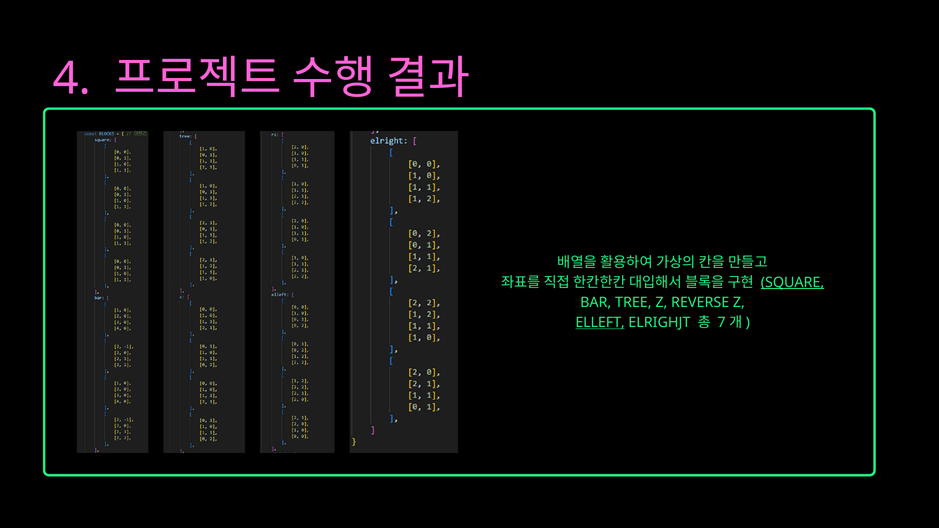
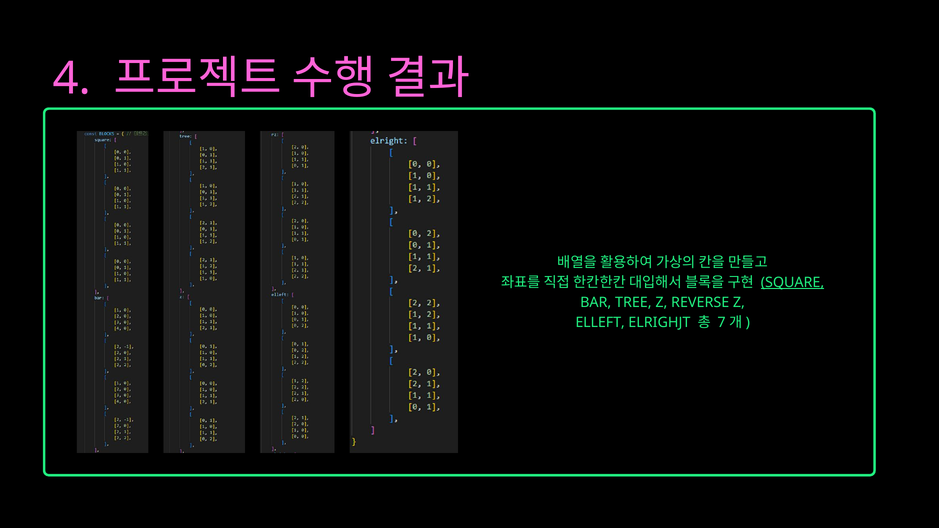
ELLEFT underline: present -> none
